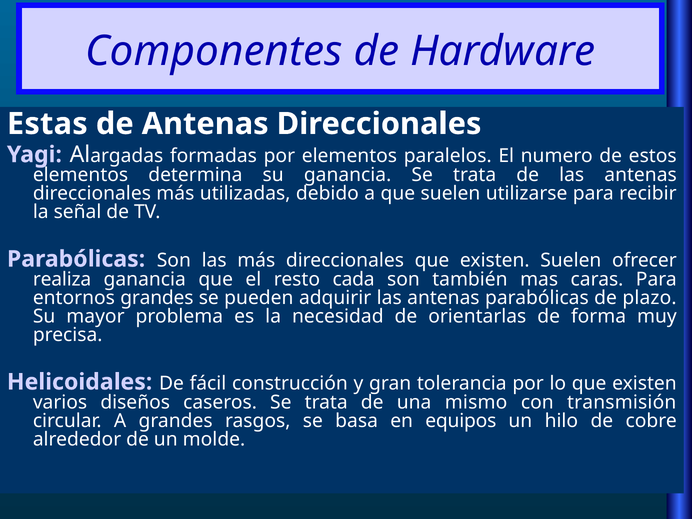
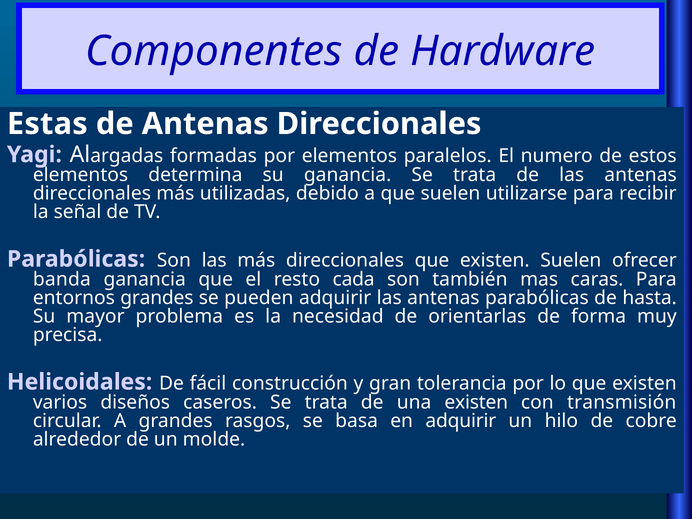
realiza: realiza -> banda
plazo: plazo -> hasta
una mismo: mismo -> existen
en equipos: equipos -> adquirir
